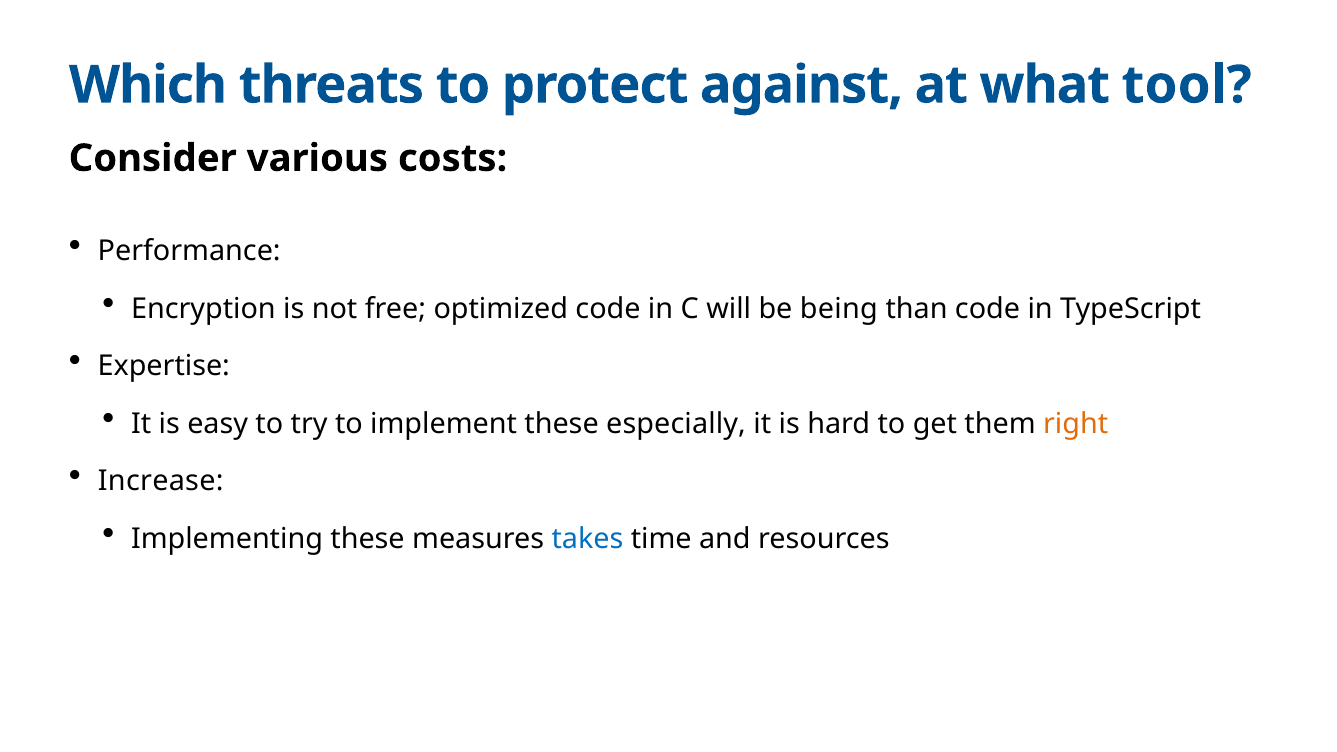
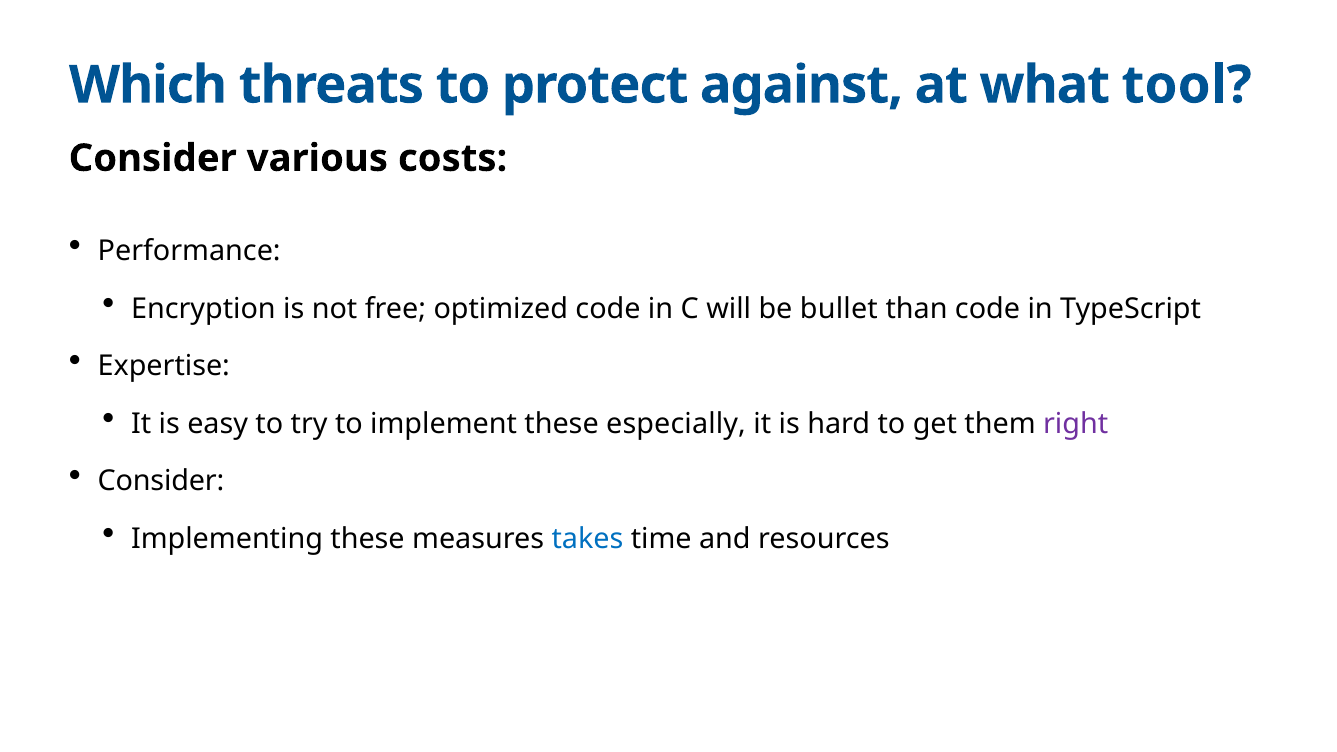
being: being -> bullet
right colour: orange -> purple
Increase at (161, 481): Increase -> Consider
